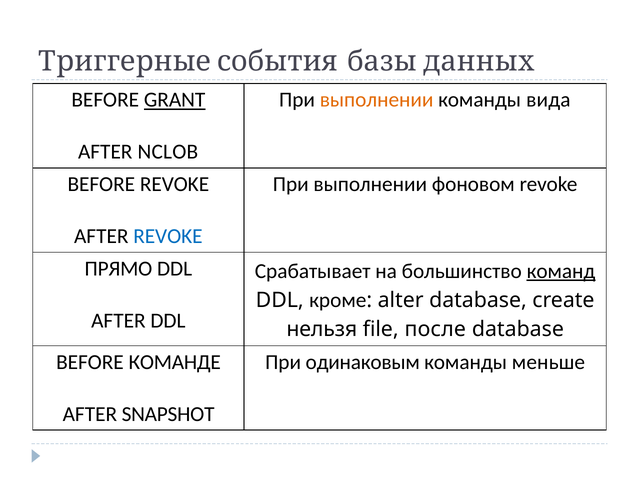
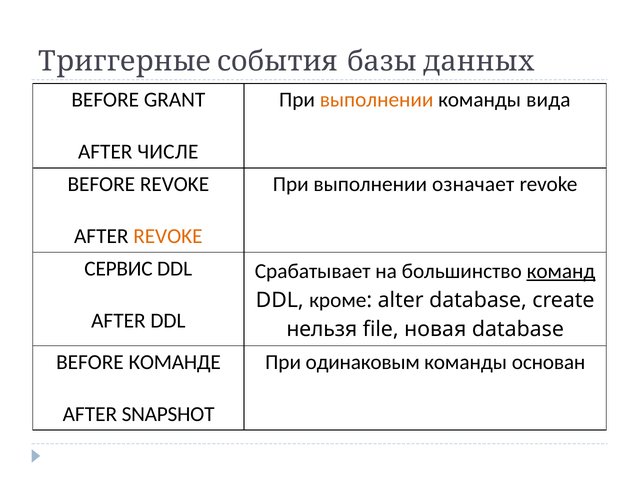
GRANT underline: present -> none
NCLOB: NCLOB -> ЧИСЛЕ
фоновом: фоновом -> означает
REVOKE at (168, 236) colour: blue -> orange
ПРЯМО: ПРЯМО -> СЕРВИС
после: после -> новая
меньше: меньше -> основан
